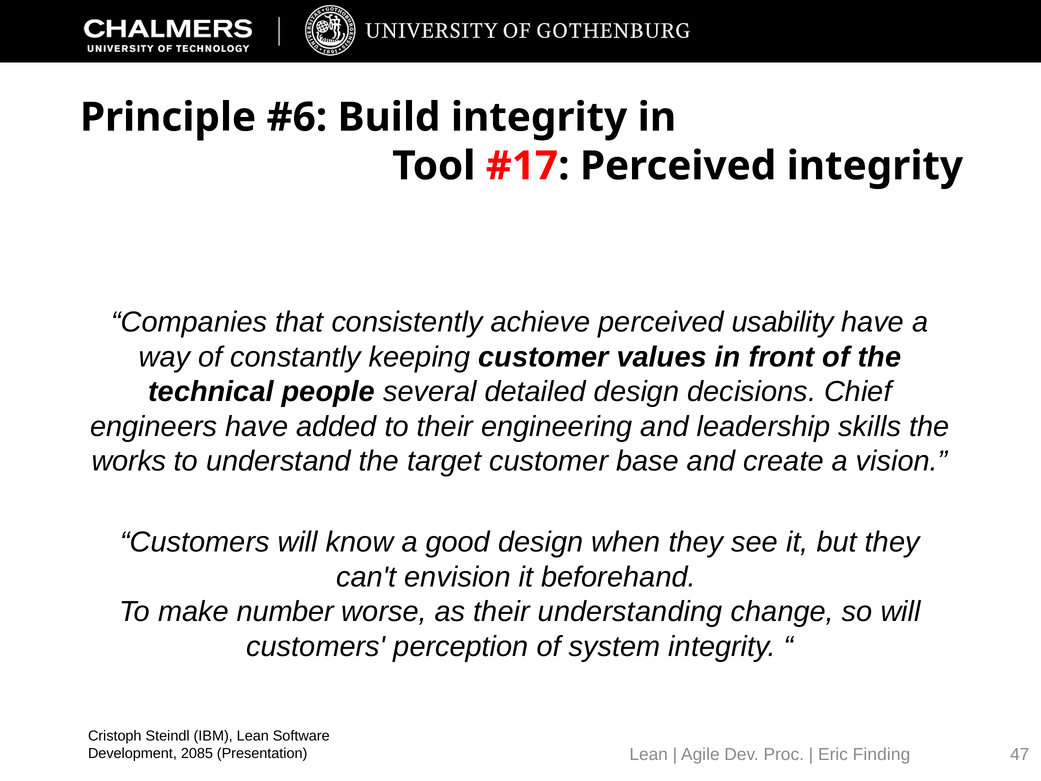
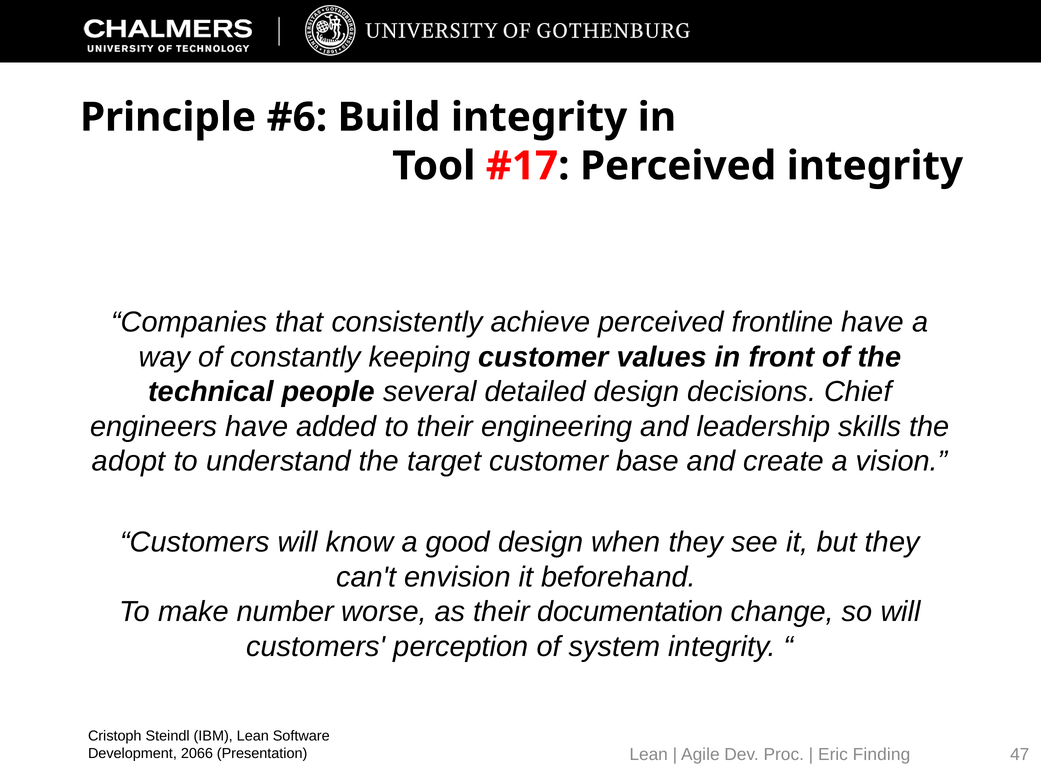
usability: usability -> frontline
works: works -> adopt
understanding: understanding -> documentation
2085: 2085 -> 2066
